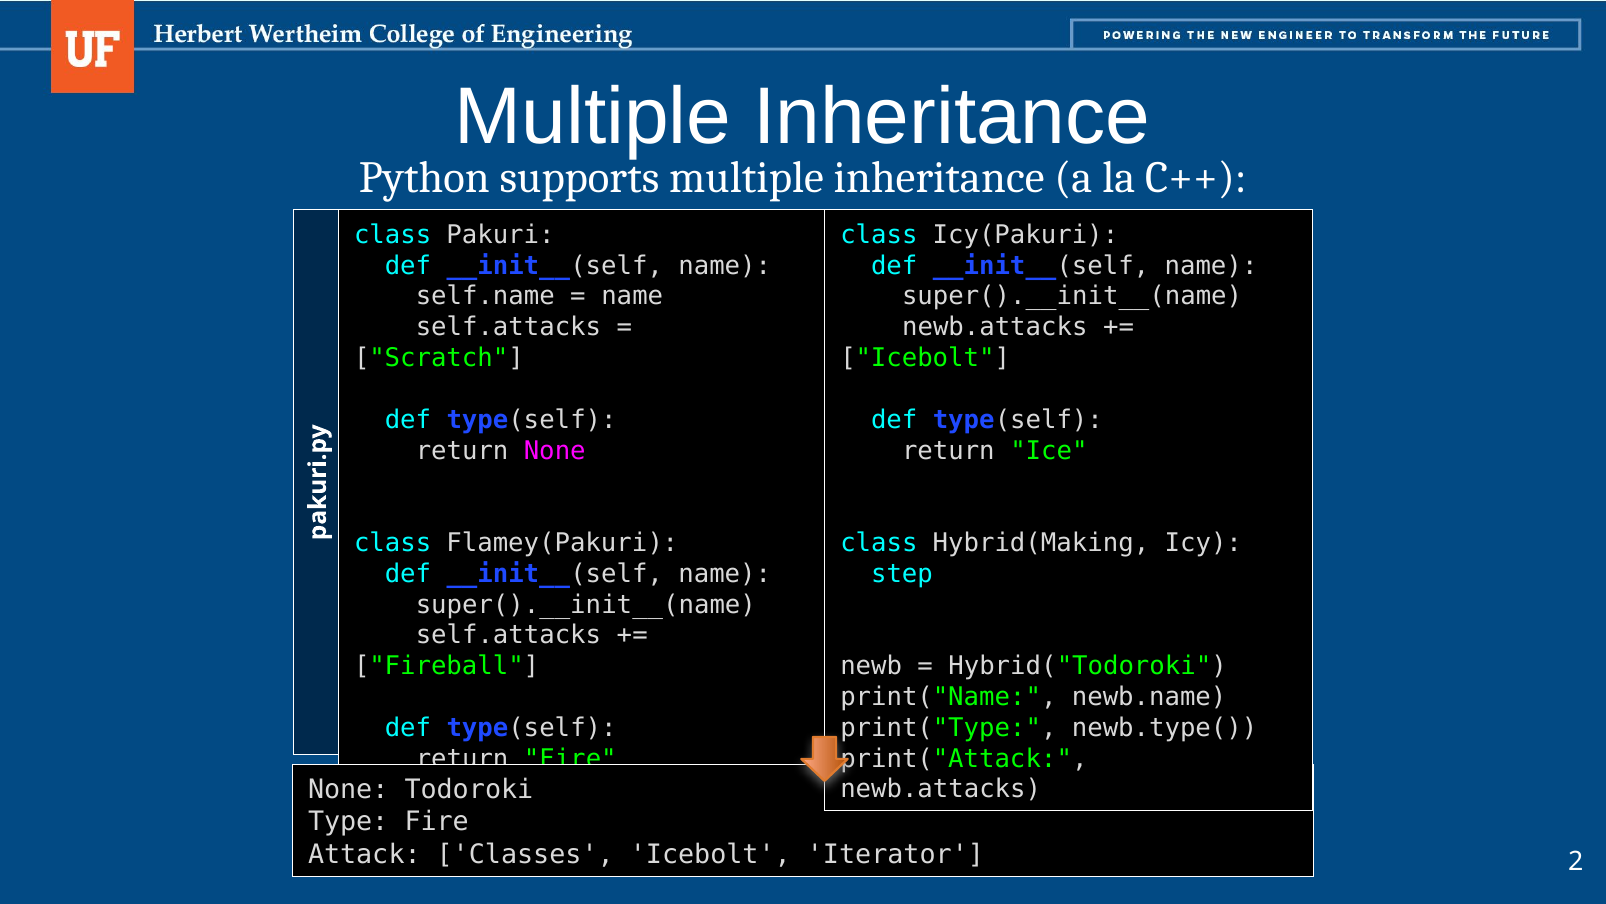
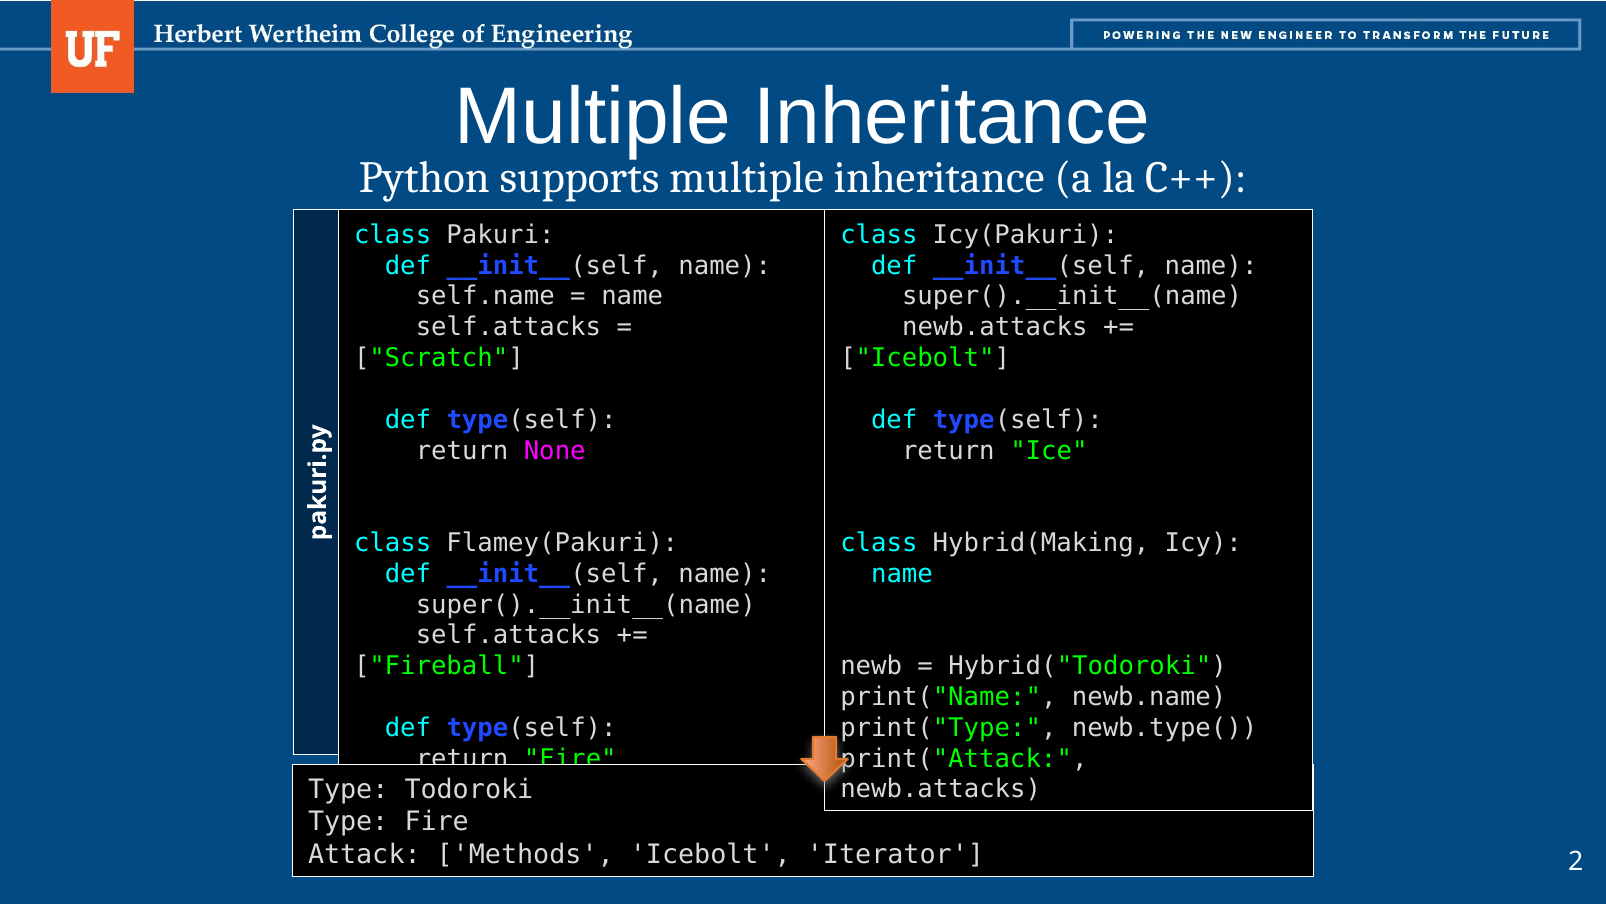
step at (902, 573): step -> name
None at (348, 789): None -> Type
Classes: Classes -> Methods
